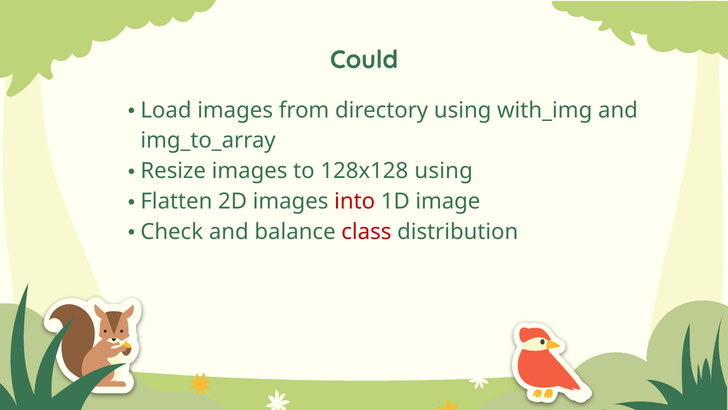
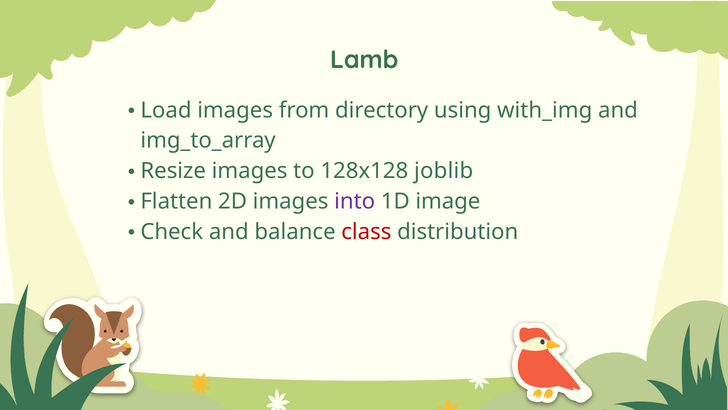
Could: Could -> Lamb
128x128 using: using -> joblib
into colour: red -> purple
